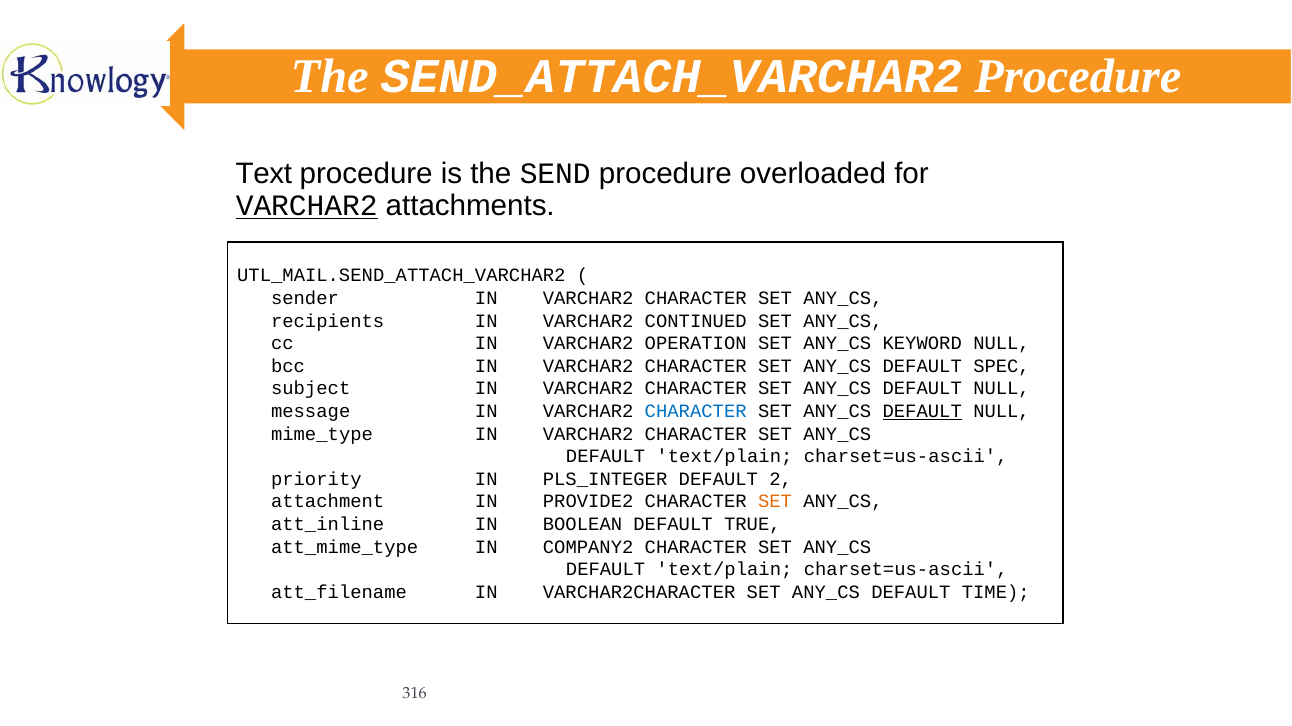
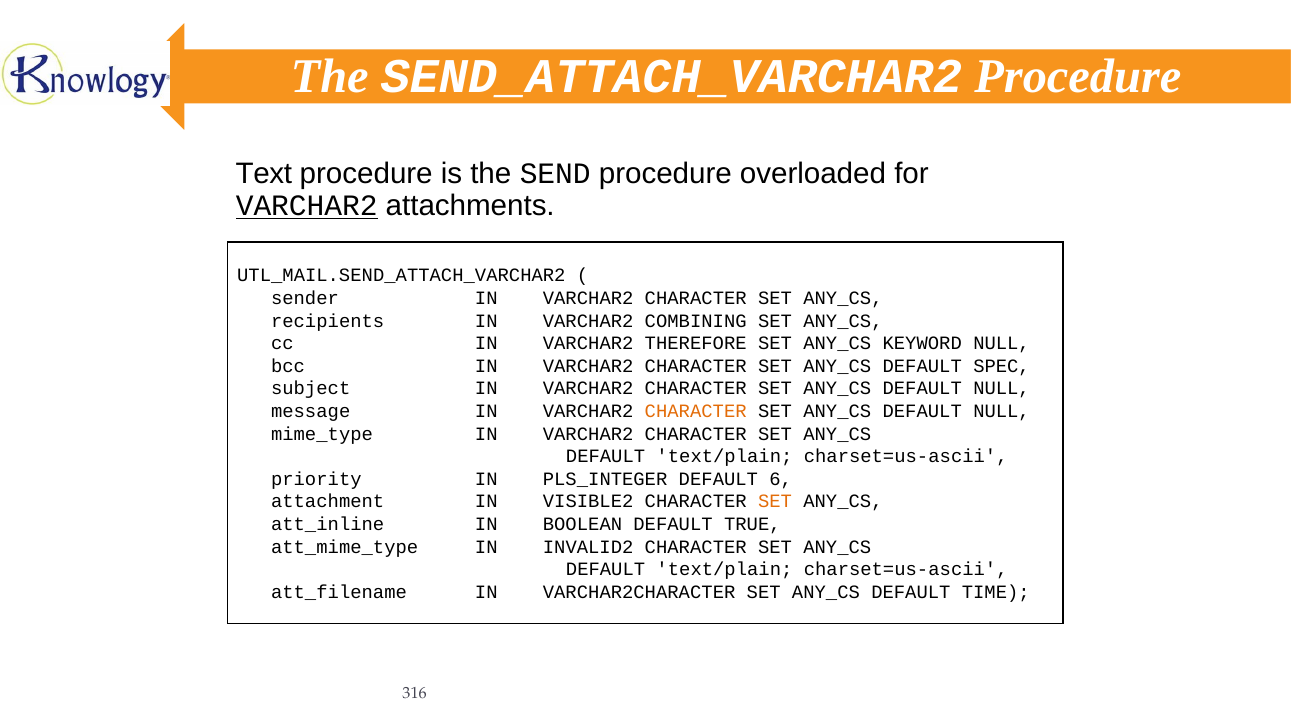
CONTINUED: CONTINUED -> COMBINING
OPERATION: OPERATION -> THEREFORE
CHARACTER at (696, 412) colour: blue -> orange
DEFAULT at (922, 412) underline: present -> none
2: 2 -> 6
PROVIDE2: PROVIDE2 -> VISIBLE2
COMPANY2: COMPANY2 -> INVALID2
